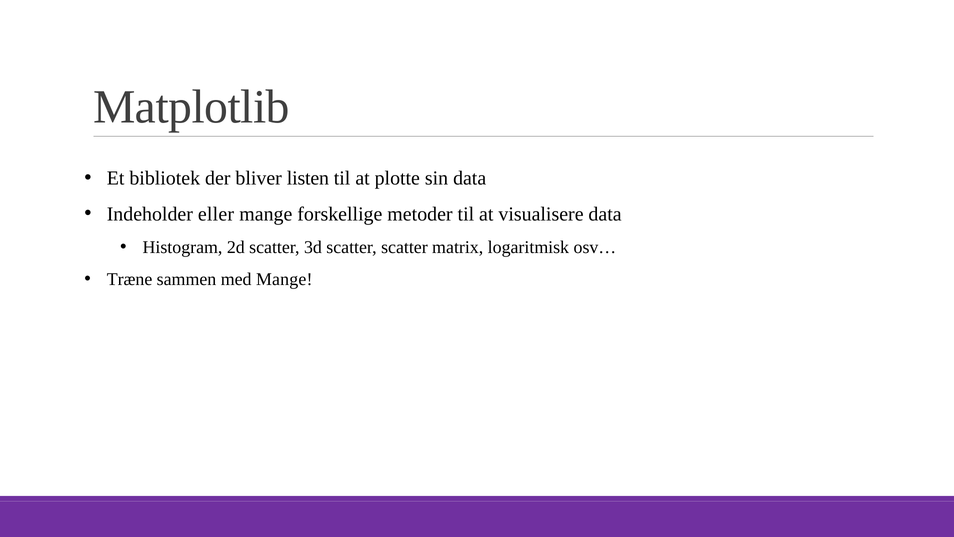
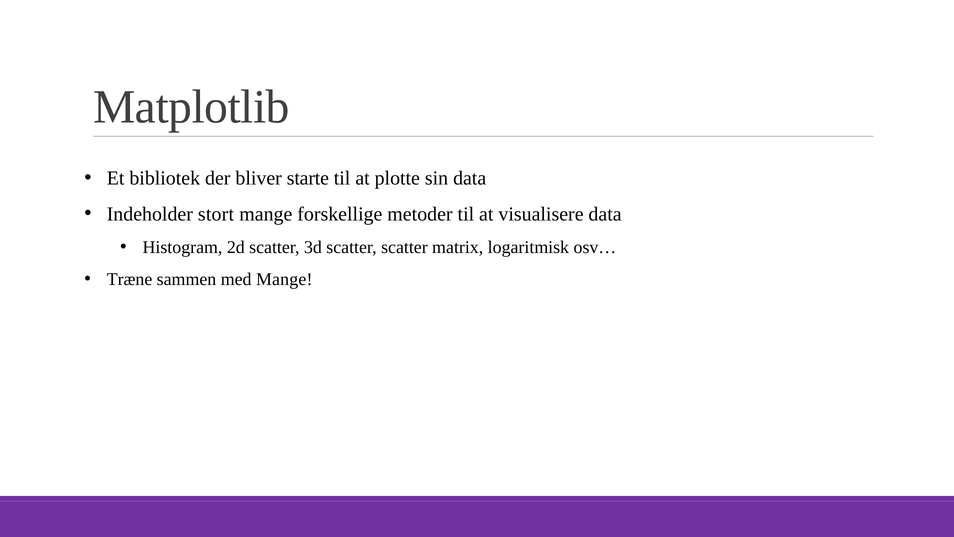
listen: listen -> starte
eller: eller -> stort
